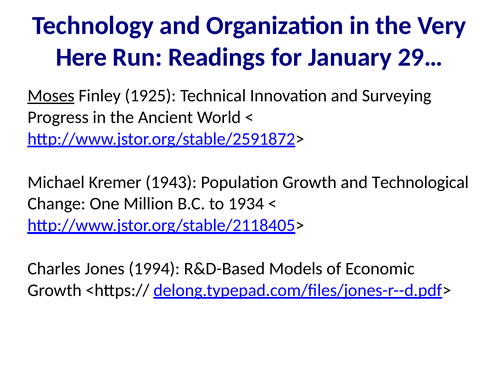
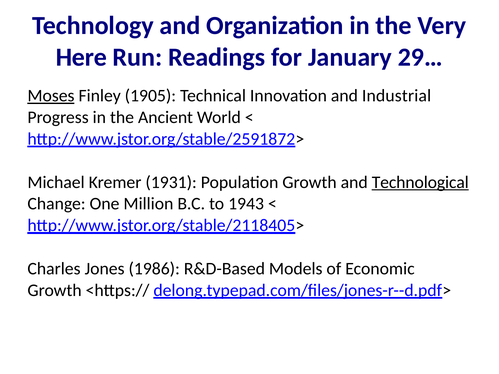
1925: 1925 -> 1905
Surveying: Surveying -> Industrial
1943: 1943 -> 1931
Technological underline: none -> present
1934: 1934 -> 1943
1994: 1994 -> 1986
